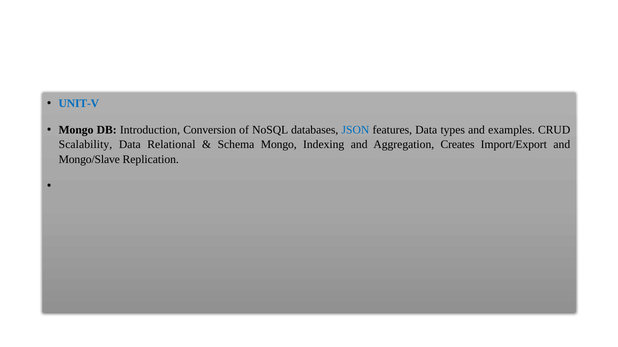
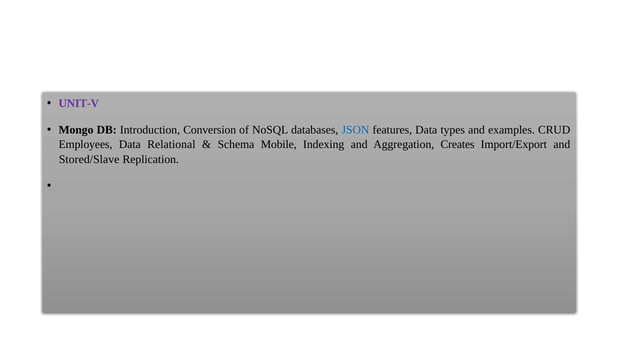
UNIT-V colour: blue -> purple
Scalability: Scalability -> Employees
Schema Mongo: Mongo -> Mobile
Mongo/Slave: Mongo/Slave -> Stored/Slave
